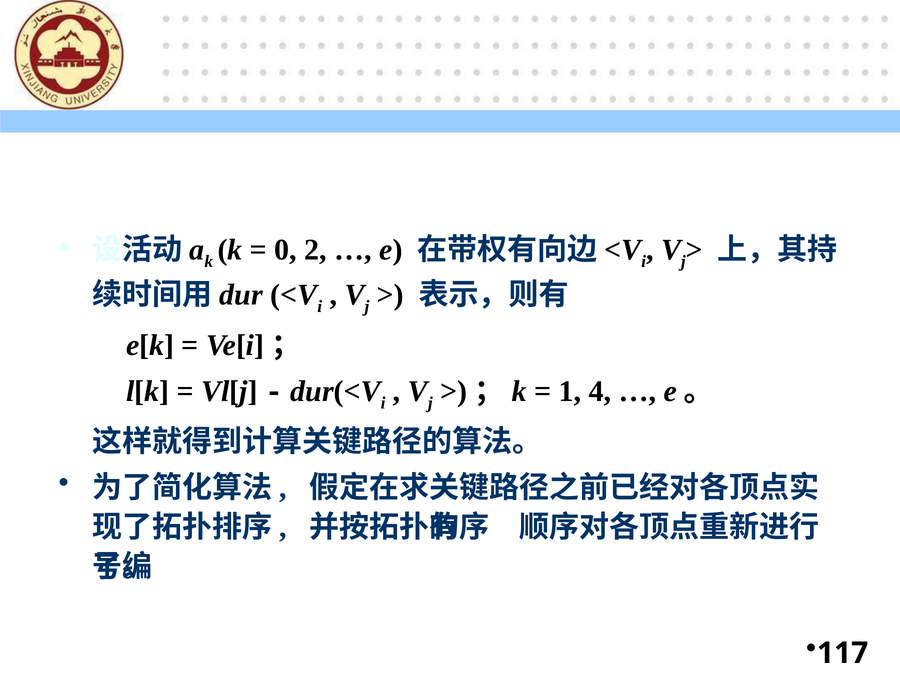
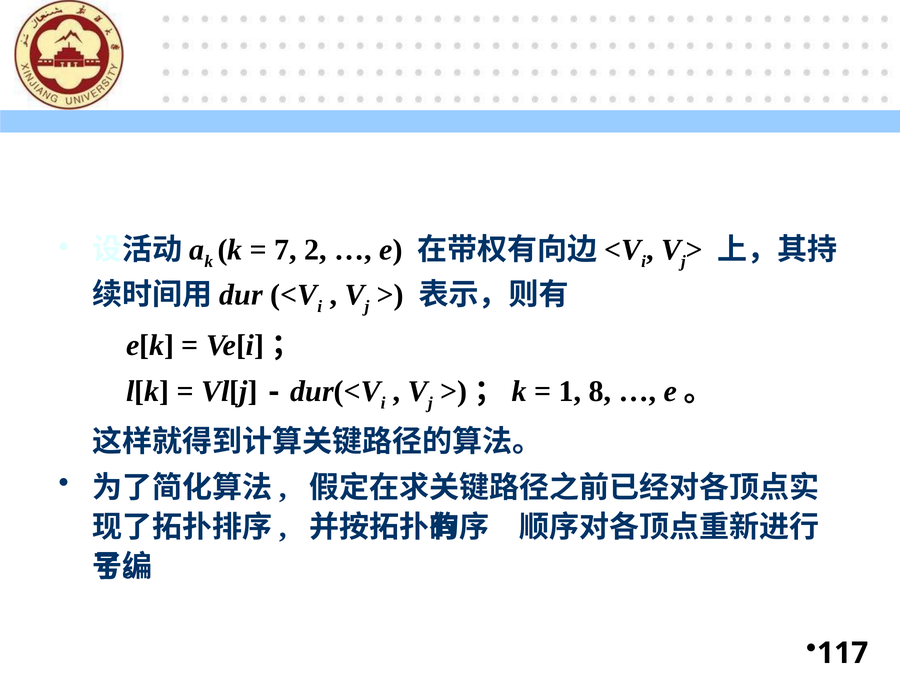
0: 0 -> 7
4: 4 -> 8
